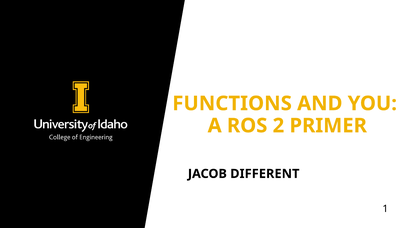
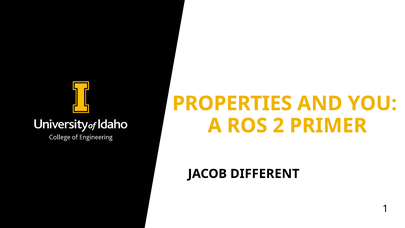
FUNCTIONS: FUNCTIONS -> PROPERTIES
